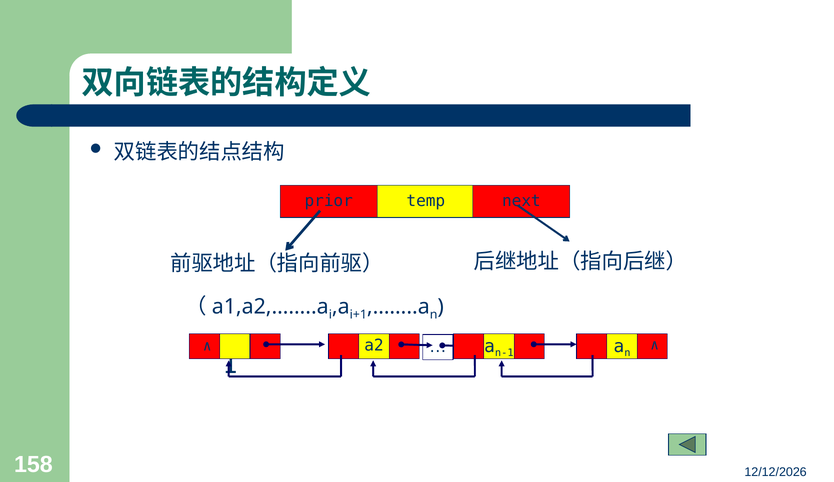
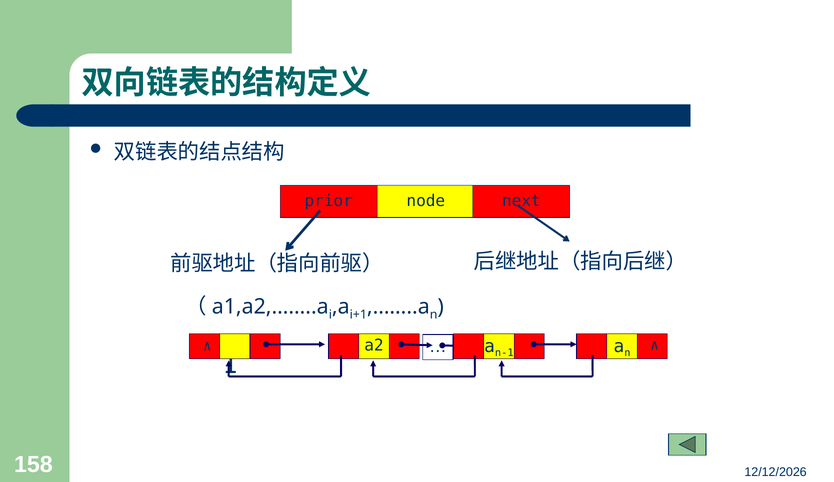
temp: temp -> node
